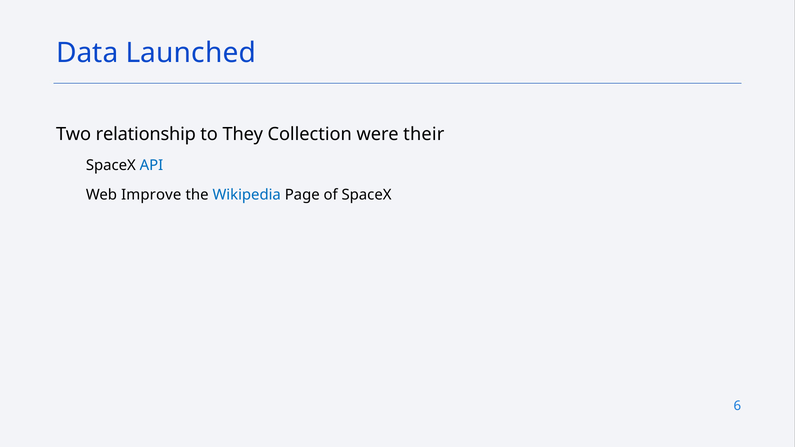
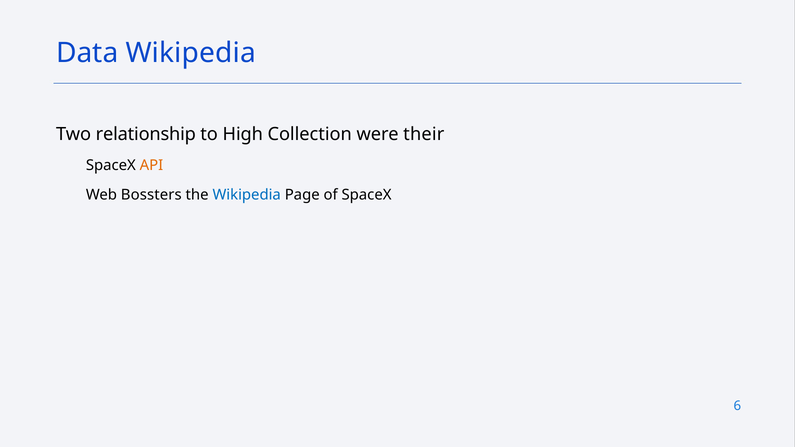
Data Launched: Launched -> Wikipedia
They: They -> High
API colour: blue -> orange
Improve: Improve -> Bossters
